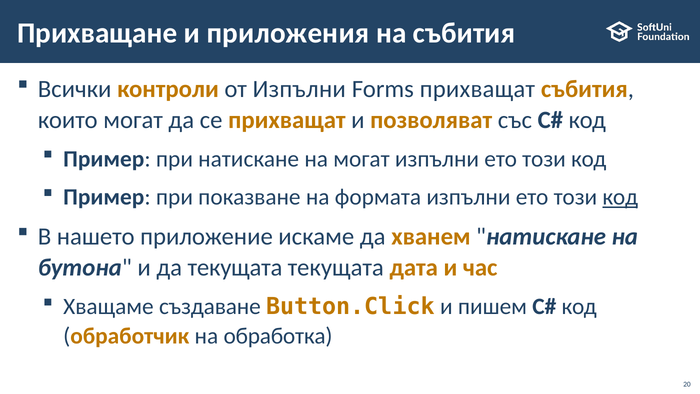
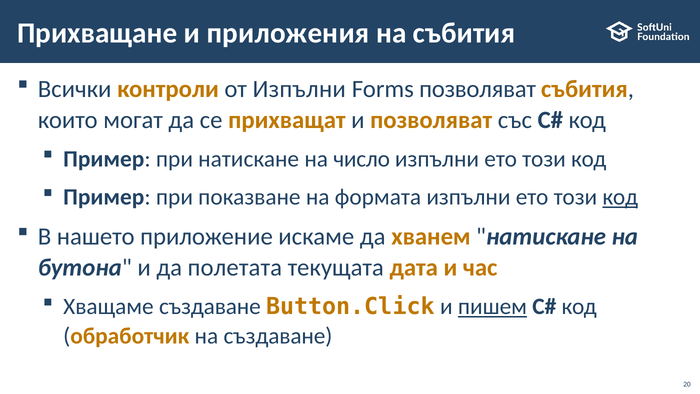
Forms прихващат: прихващат -> позволяват
на могат: могат -> число
да текущата: текущата -> полетата
пишем underline: none -> present
на обработка: обработка -> създаване
